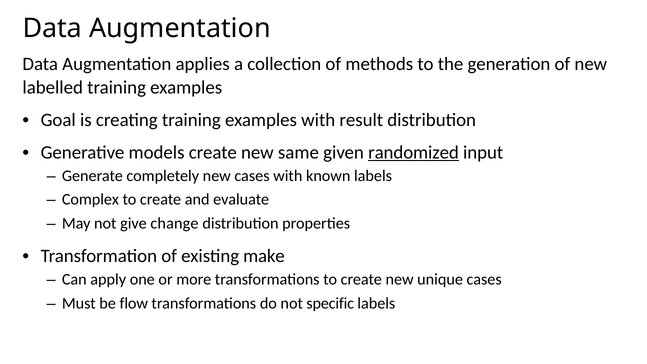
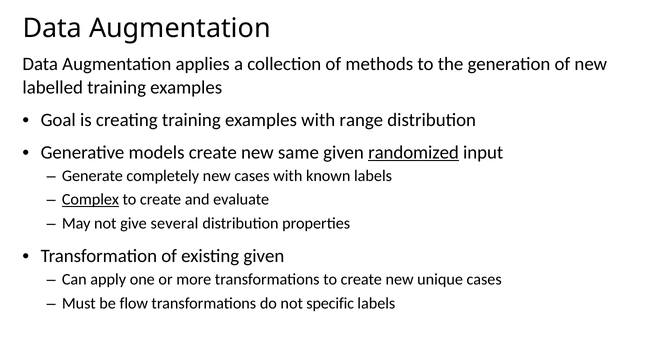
result: result -> range
Complex underline: none -> present
change: change -> several
existing make: make -> given
